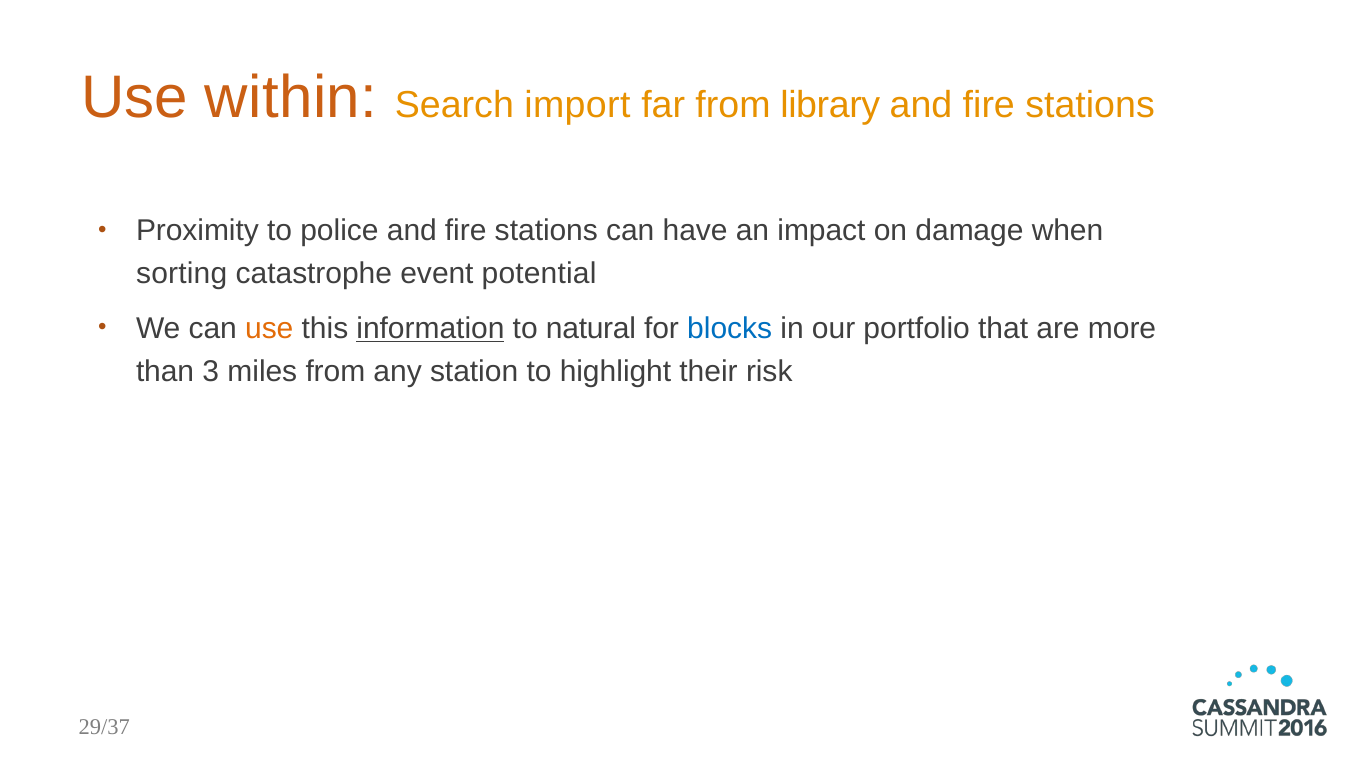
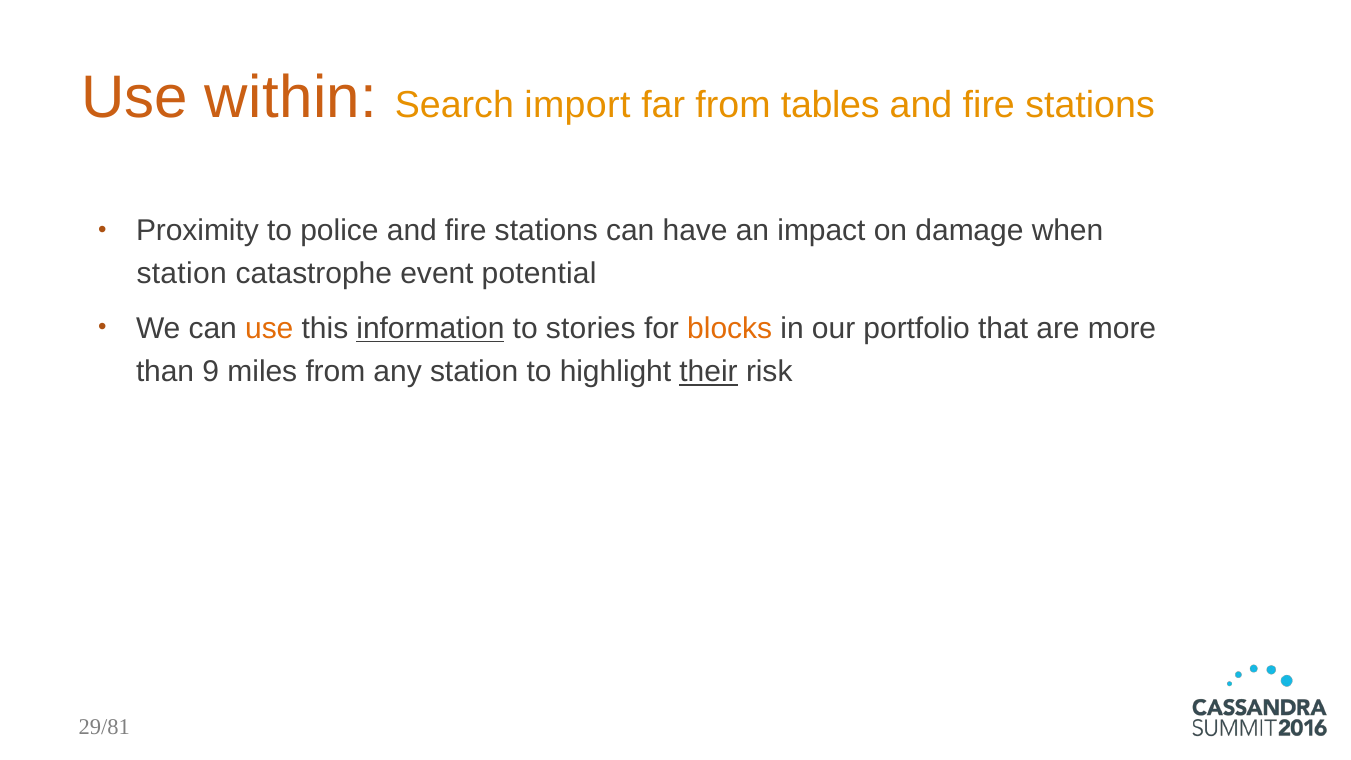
library: library -> tables
sorting at (182, 274): sorting -> station
natural: natural -> stories
blocks colour: blue -> orange
3: 3 -> 9
their underline: none -> present
29/37: 29/37 -> 29/81
